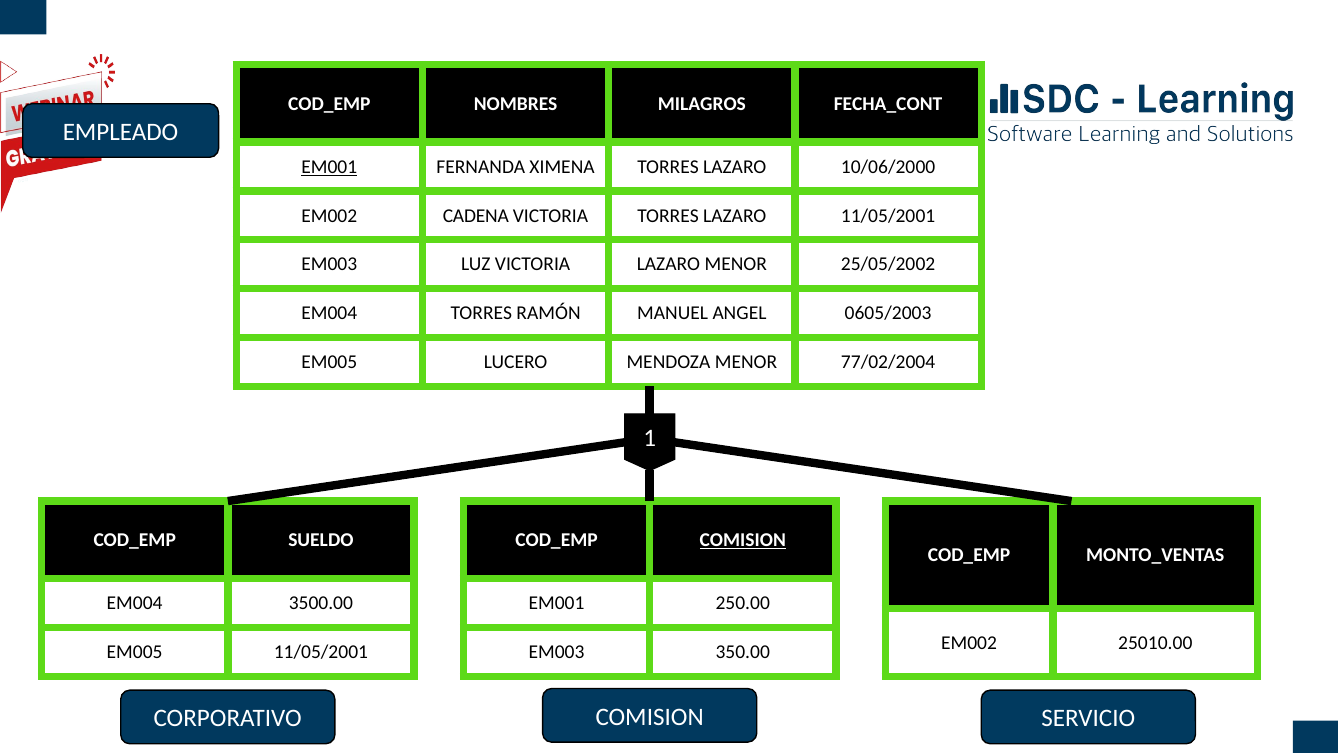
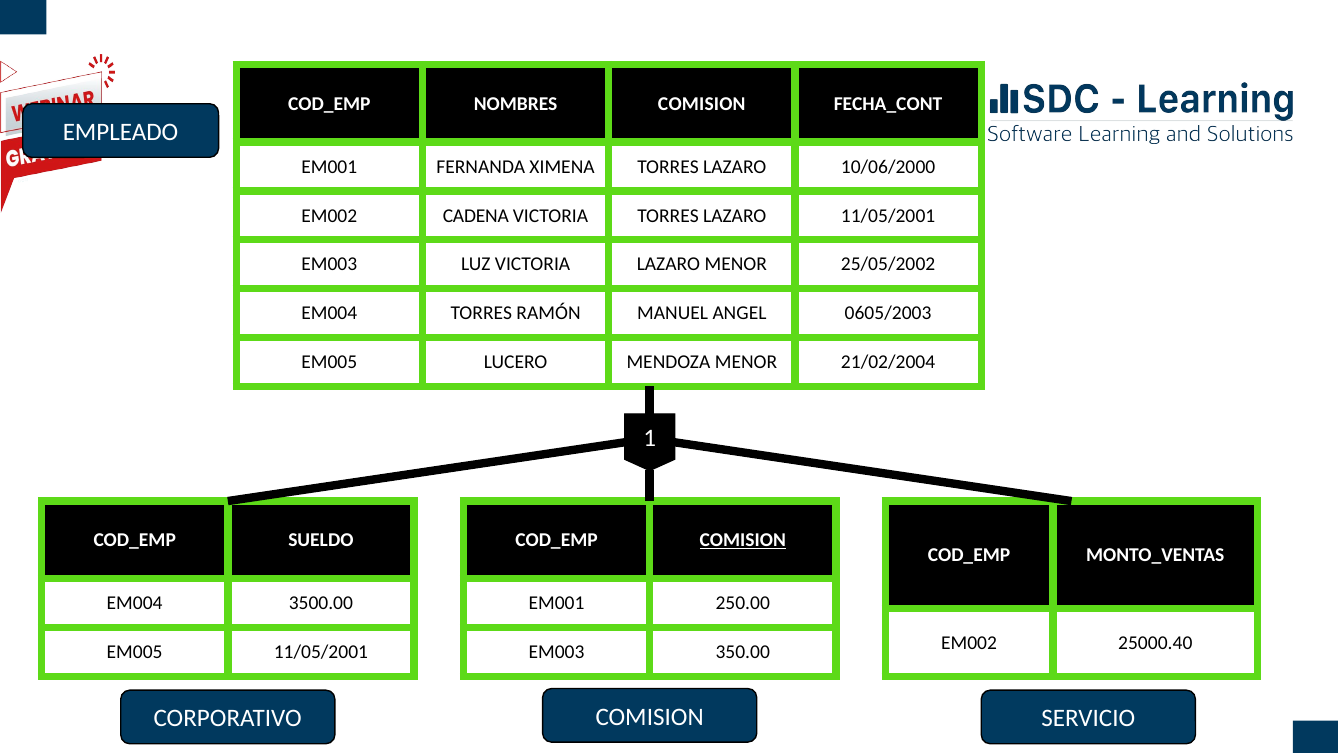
NOMBRES MILAGROS: MILAGROS -> COMISION
EM001 at (329, 167) underline: present -> none
77/02/2004: 77/02/2004 -> 21/02/2004
25010.00: 25010.00 -> 25000.40
